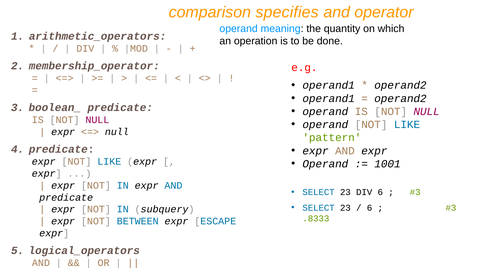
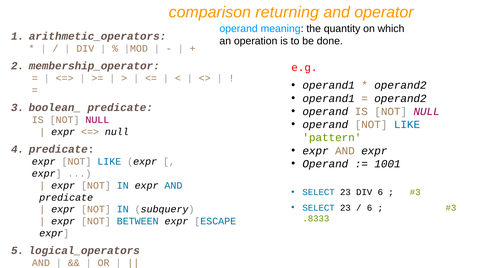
specifies: specifies -> returning
